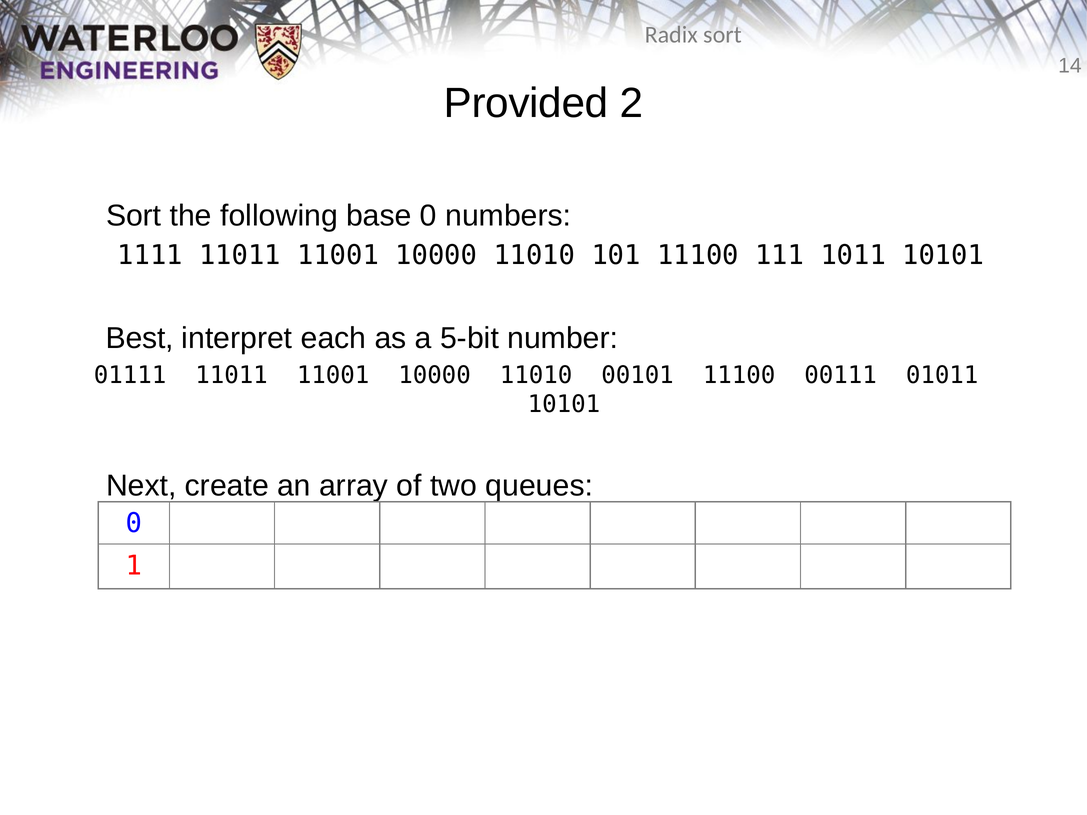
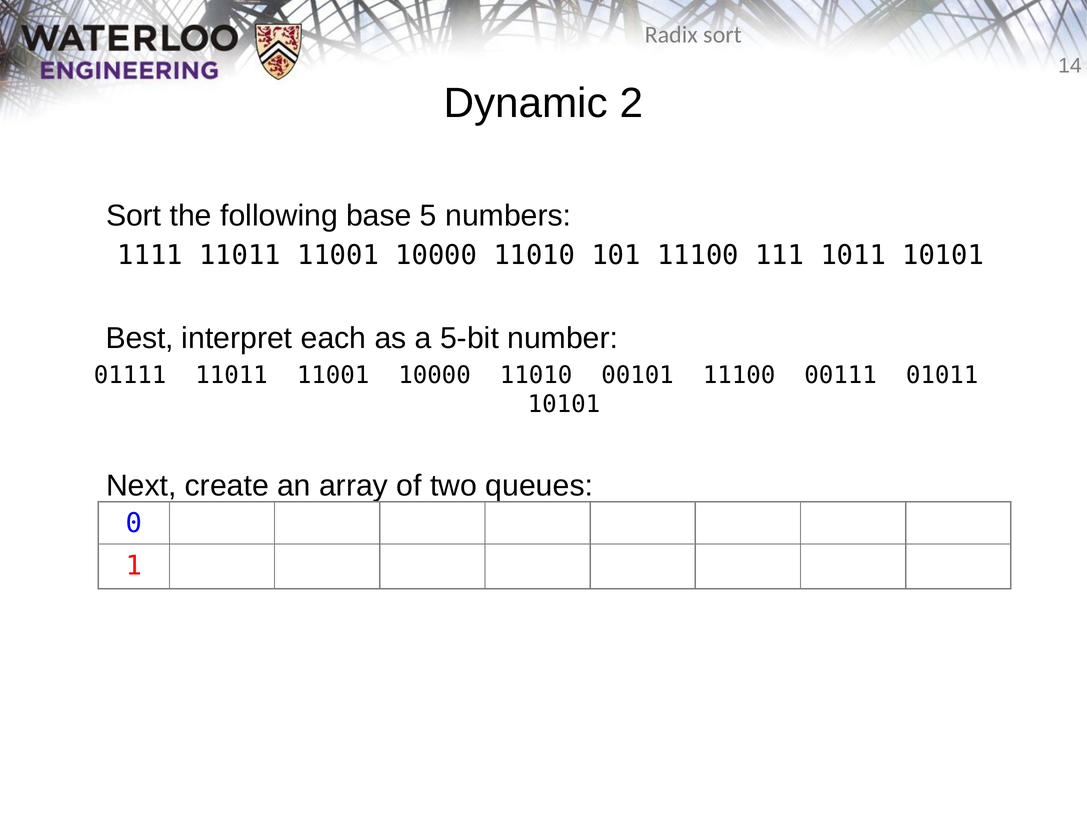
Provided: Provided -> Dynamic
base 0: 0 -> 5
